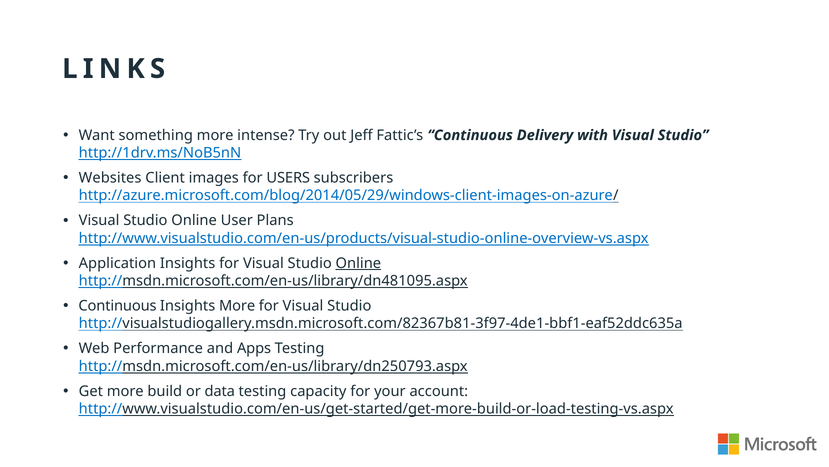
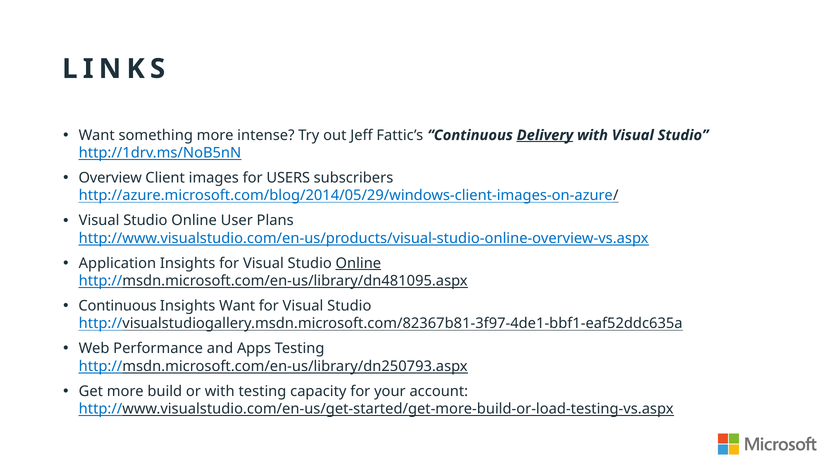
Delivery underline: none -> present
Websites: Websites -> Overview
Insights More: More -> Want
or data: data -> with
